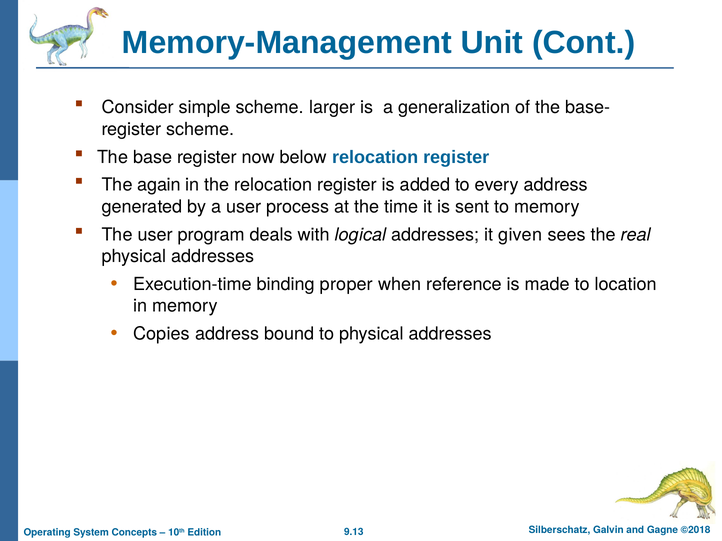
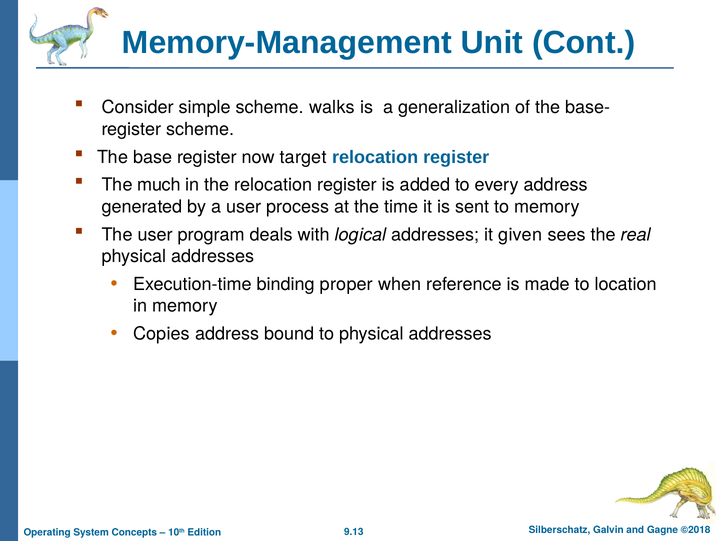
larger: larger -> walks
below: below -> target
again: again -> much
